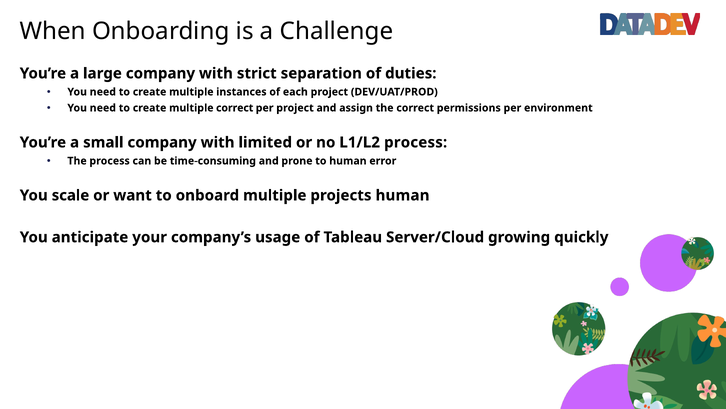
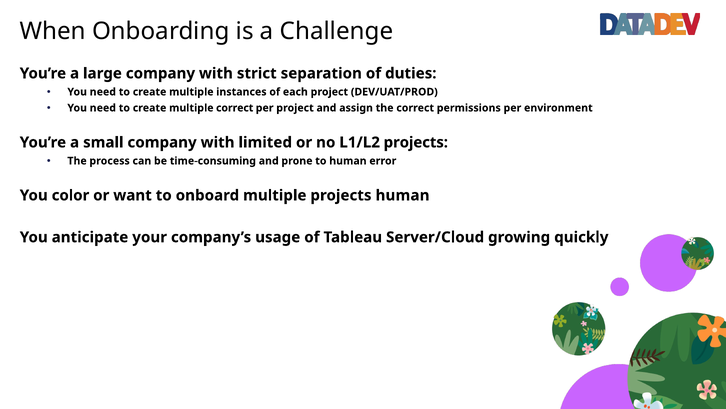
L1/L2 process: process -> projects
scale: scale -> color
